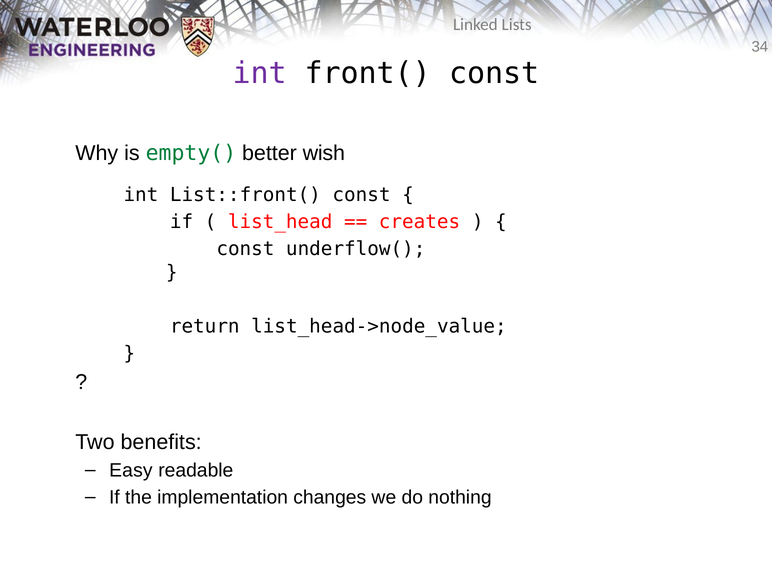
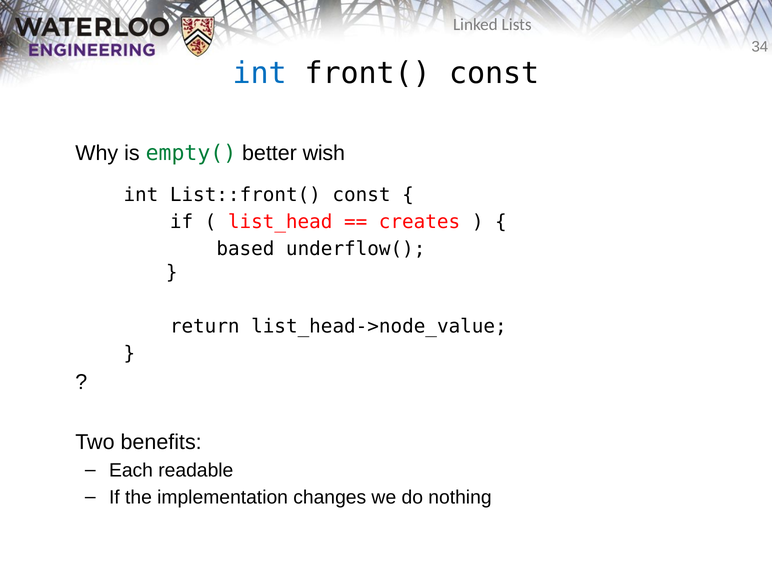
int at (260, 74) colour: purple -> blue
const at (245, 249): const -> based
Easy: Easy -> Each
